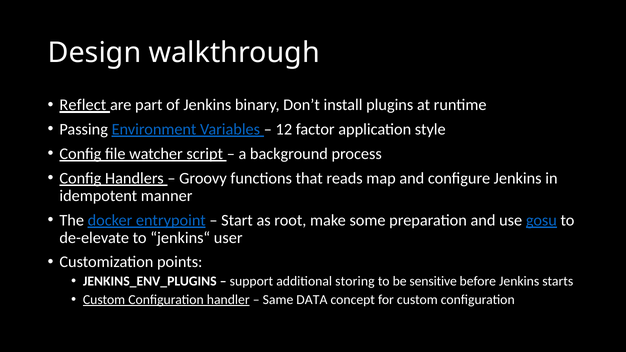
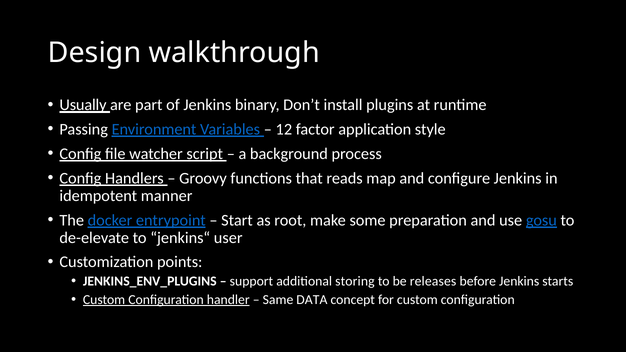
Reflect: Reflect -> Usually
sensitive: sensitive -> releases
